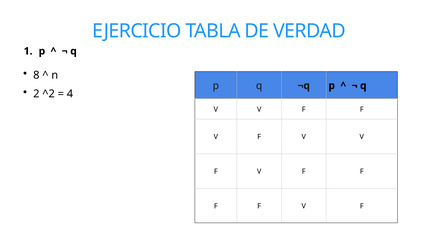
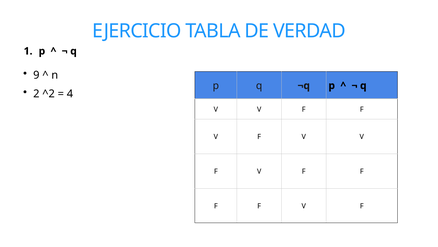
8: 8 -> 9
